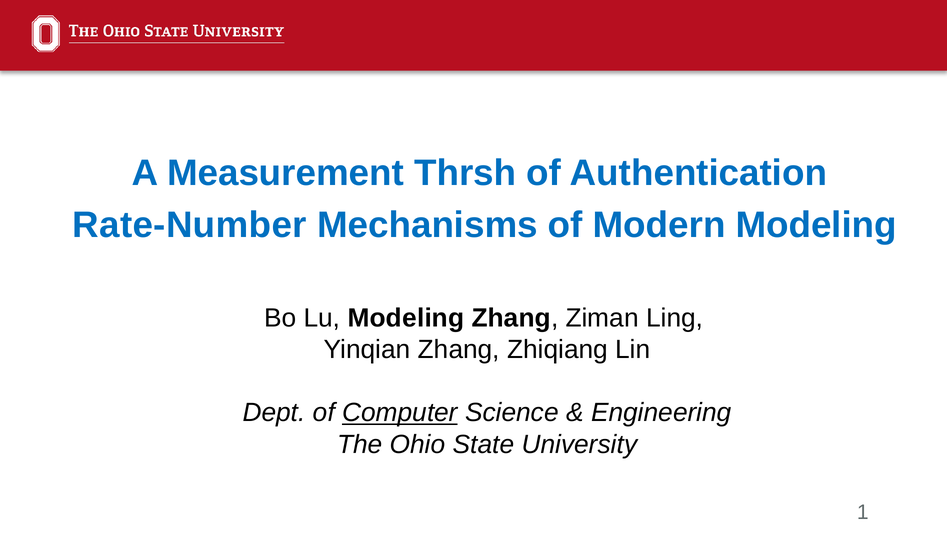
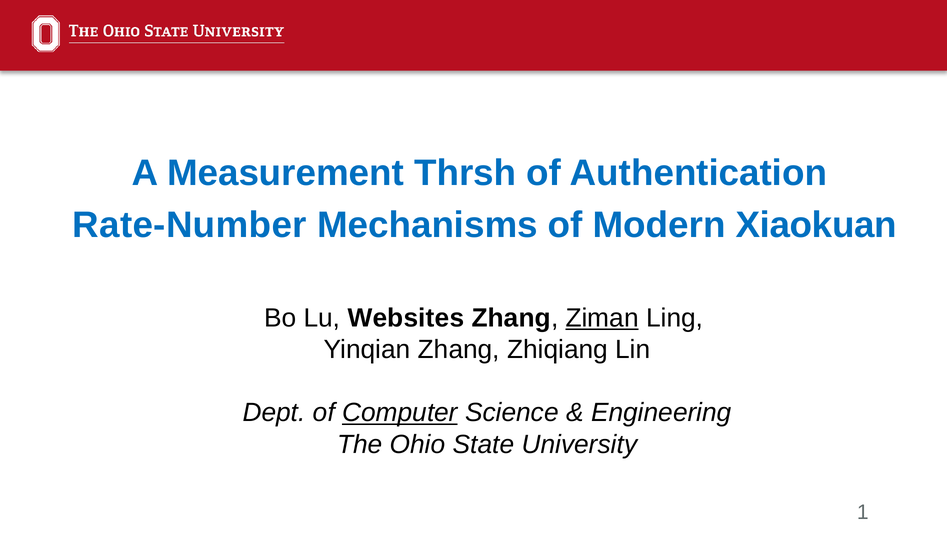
Modern Modeling: Modeling -> Xiaokuan
Lu Modeling: Modeling -> Websites
Ziman underline: none -> present
